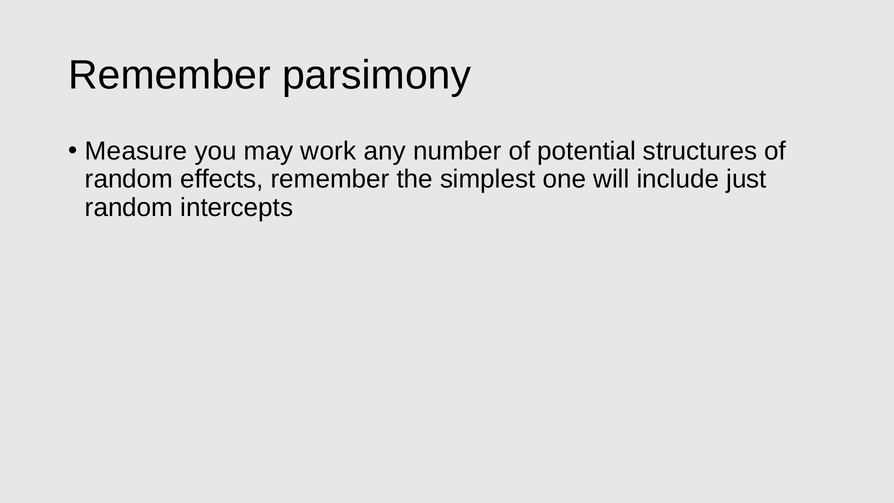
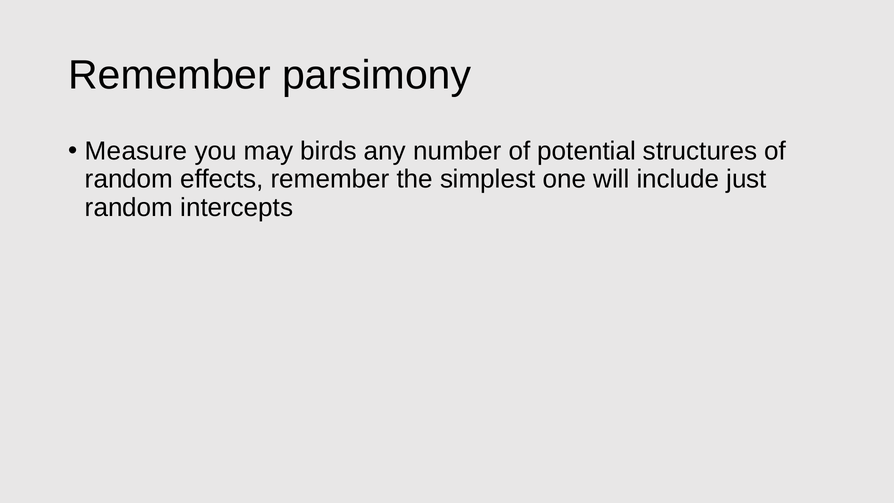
work: work -> birds
